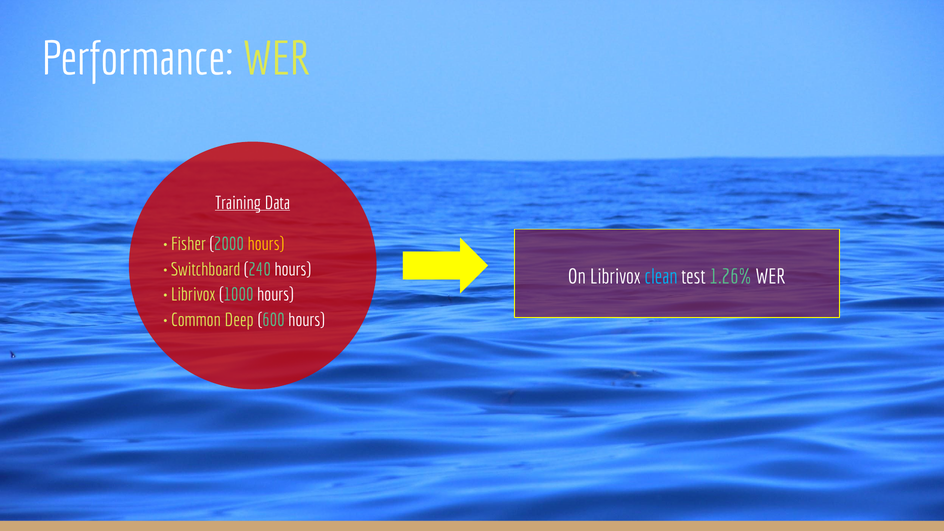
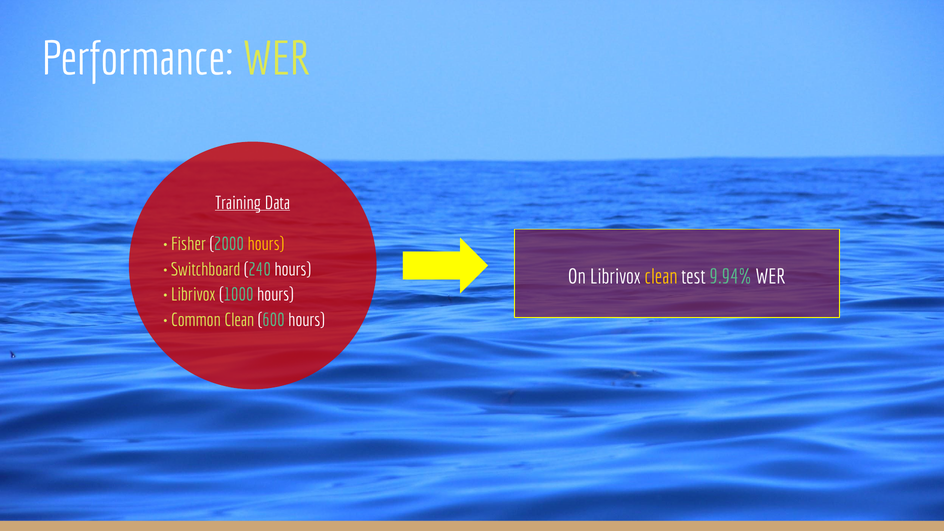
clean at (661, 277) colour: light blue -> yellow
1.26%: 1.26% -> 9.94%
Common Deep: Deep -> Clean
